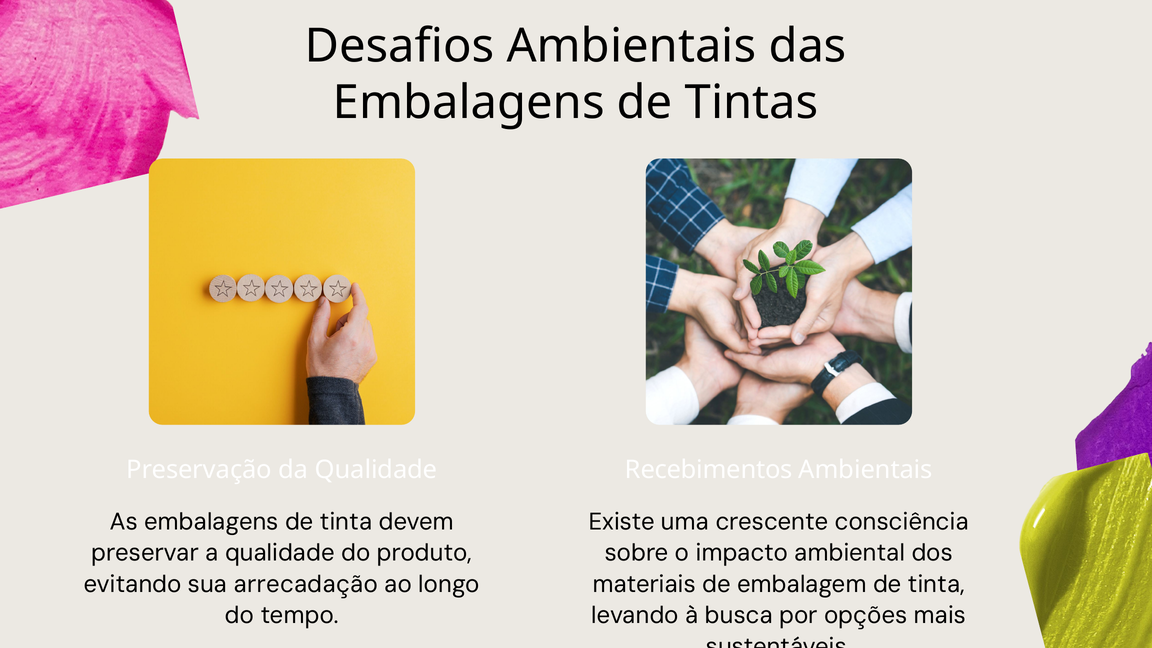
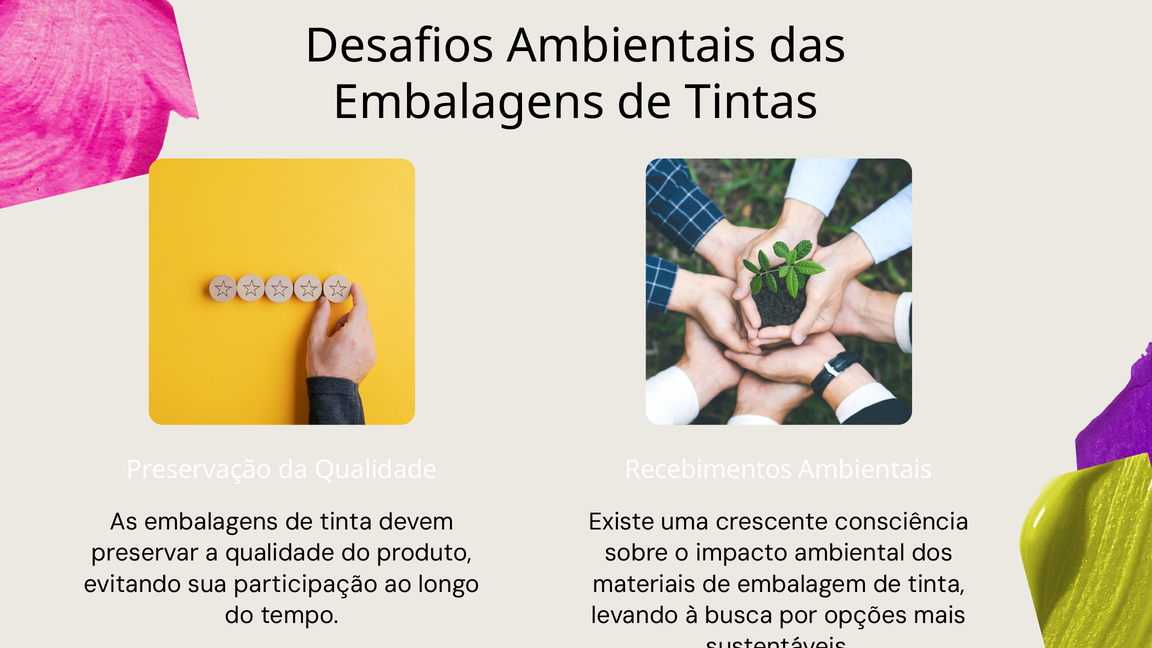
arrecadação: arrecadação -> participação
